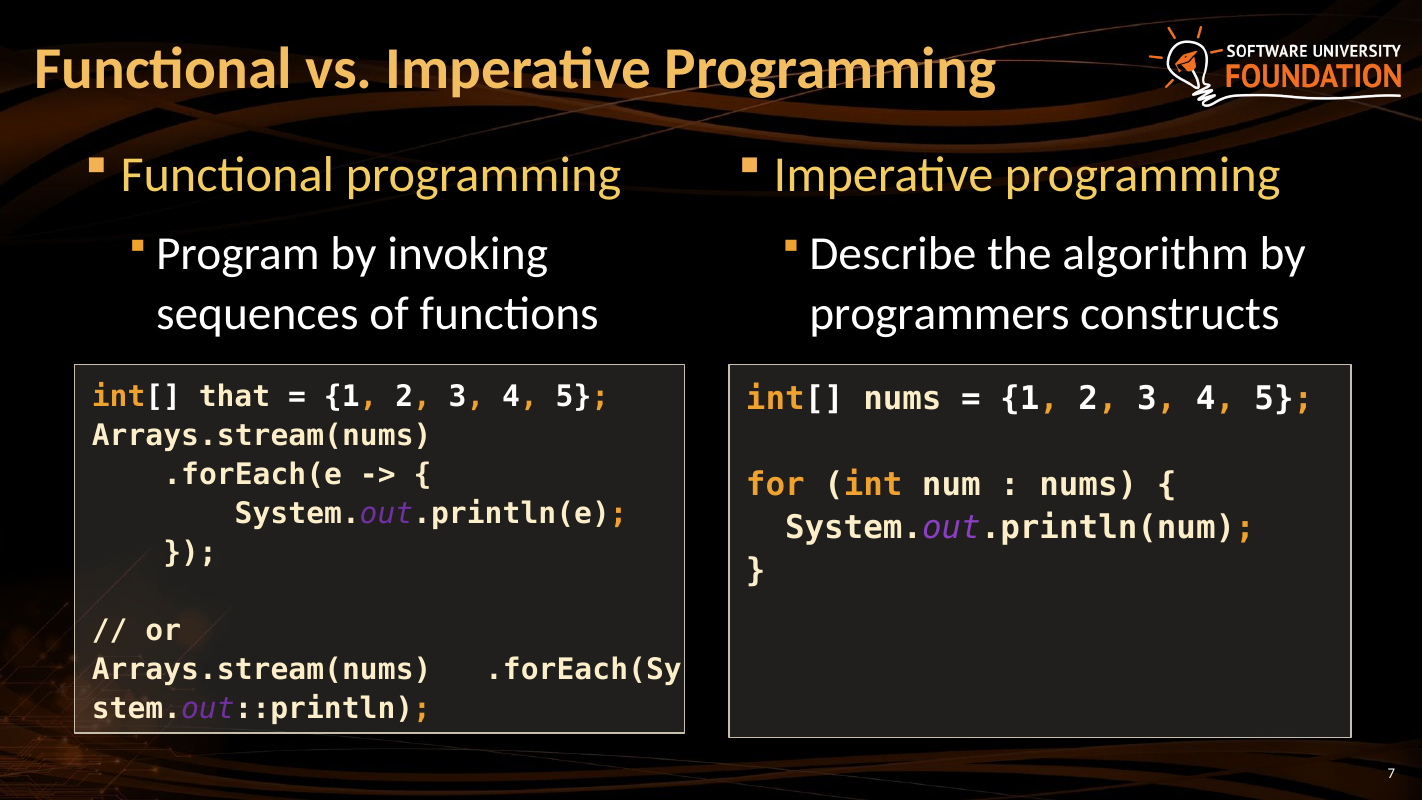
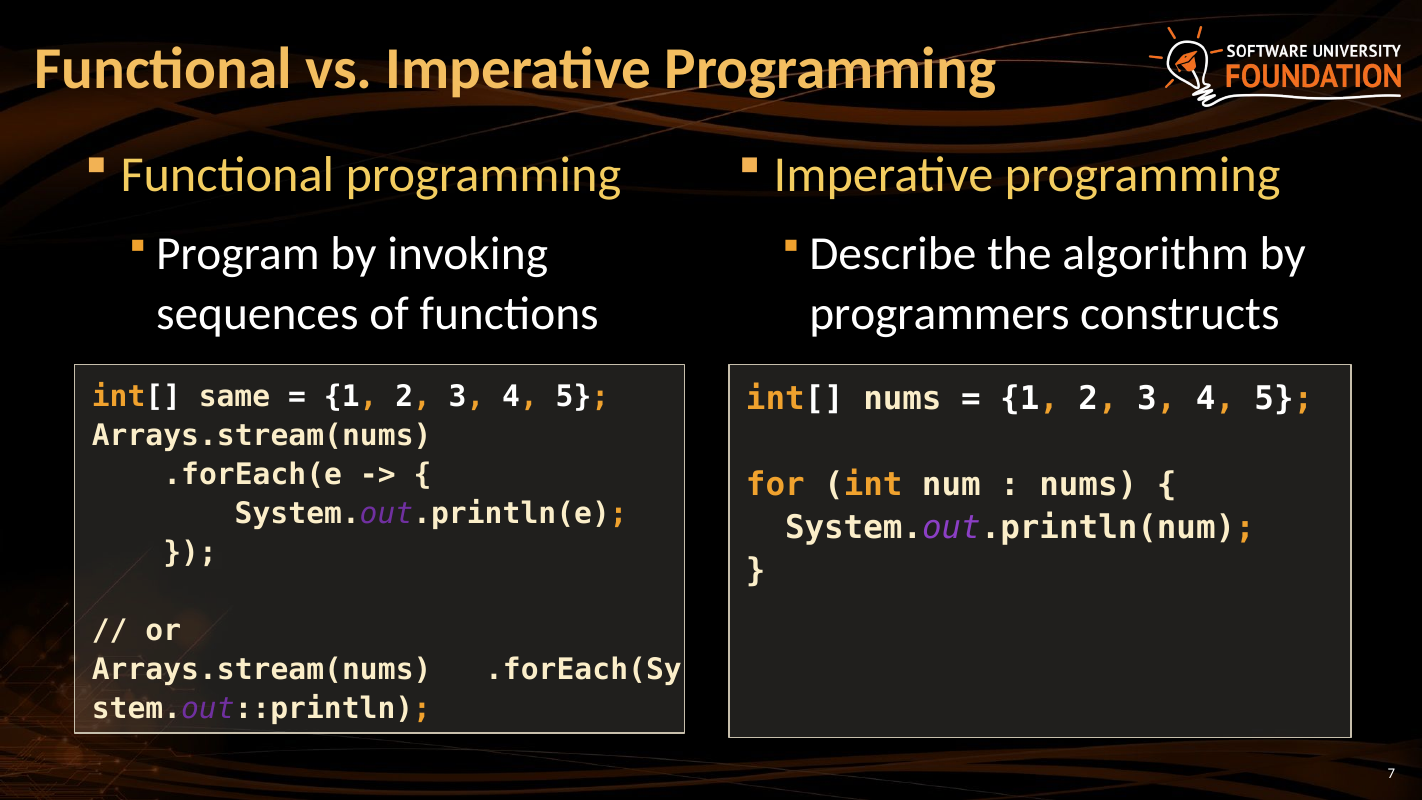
that: that -> same
